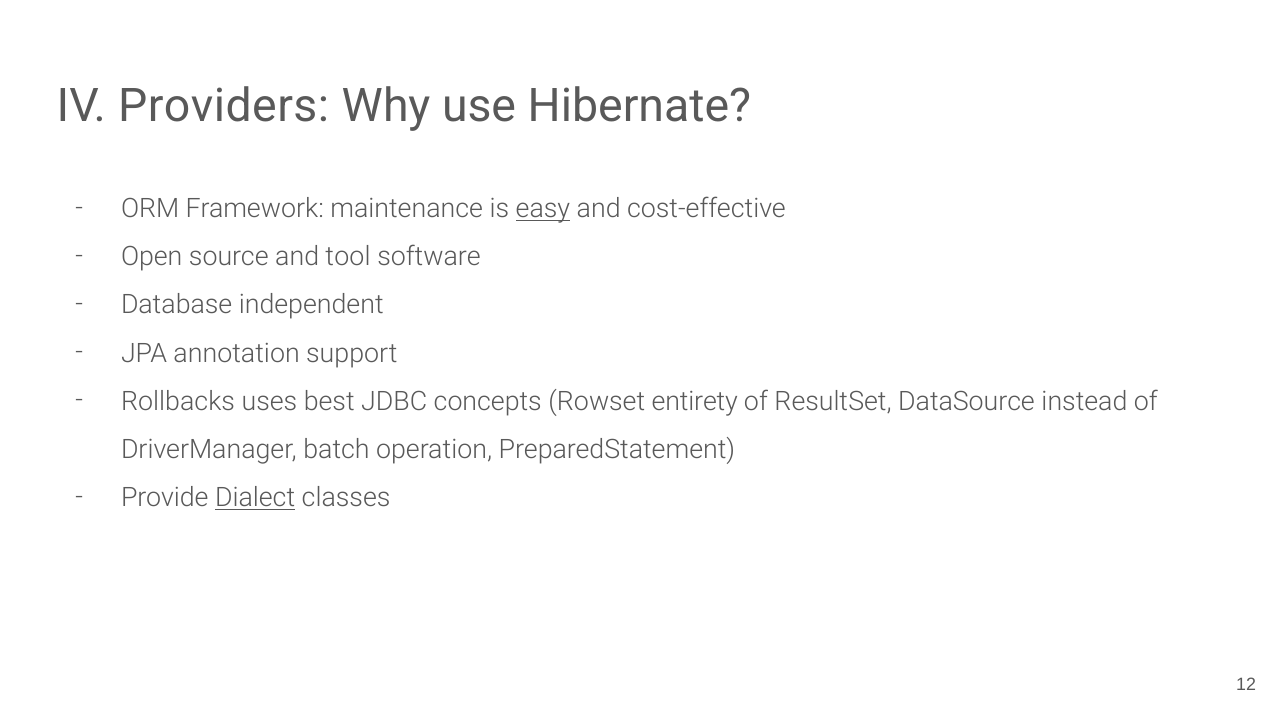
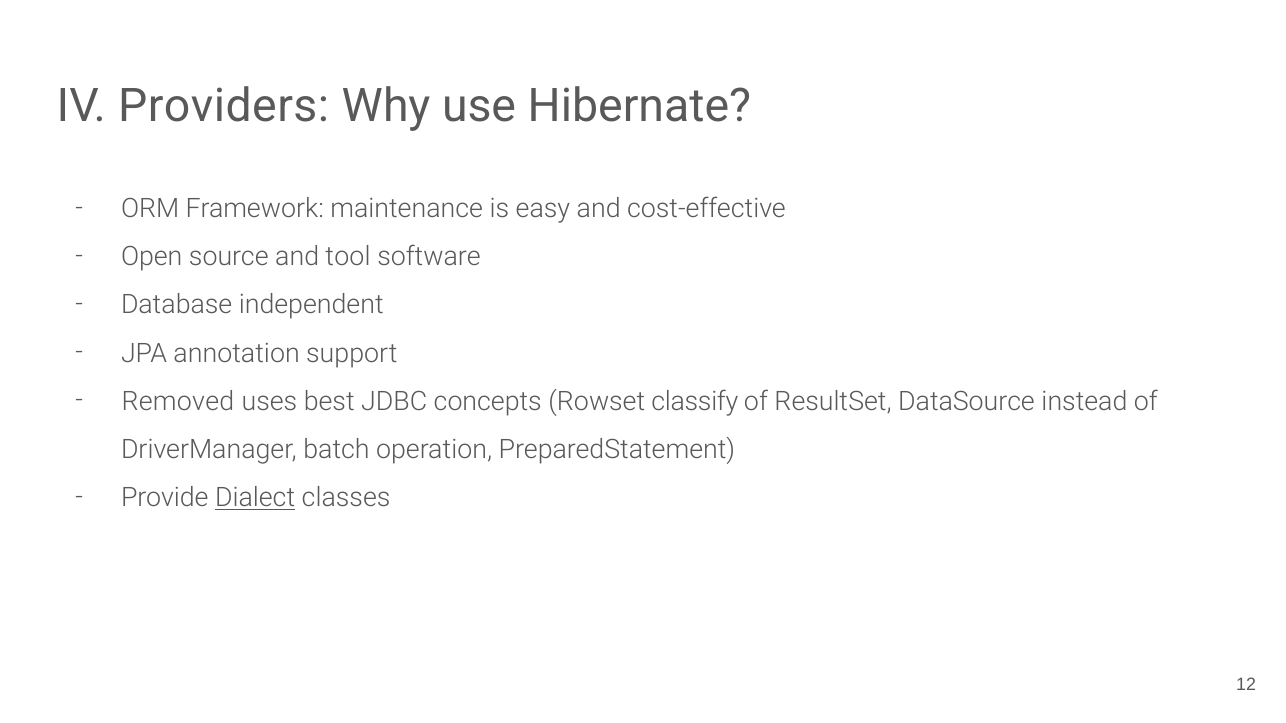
easy underline: present -> none
Rollbacks: Rollbacks -> Removed
entirety: entirety -> classify
